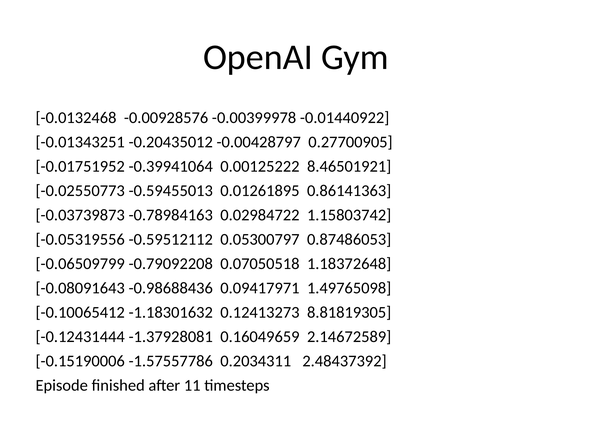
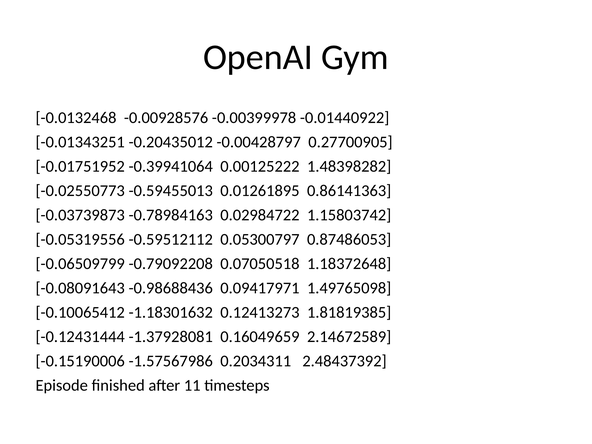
8.46501921: 8.46501921 -> 1.48398282
8.81819305: 8.81819305 -> 1.81819385
-1.57557786: -1.57557786 -> -1.57567986
